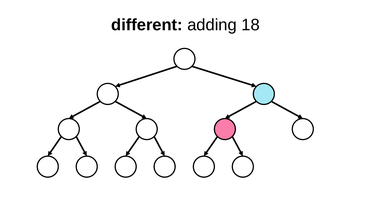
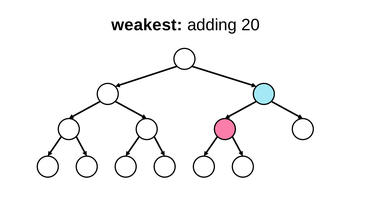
different: different -> weakest
18: 18 -> 20
